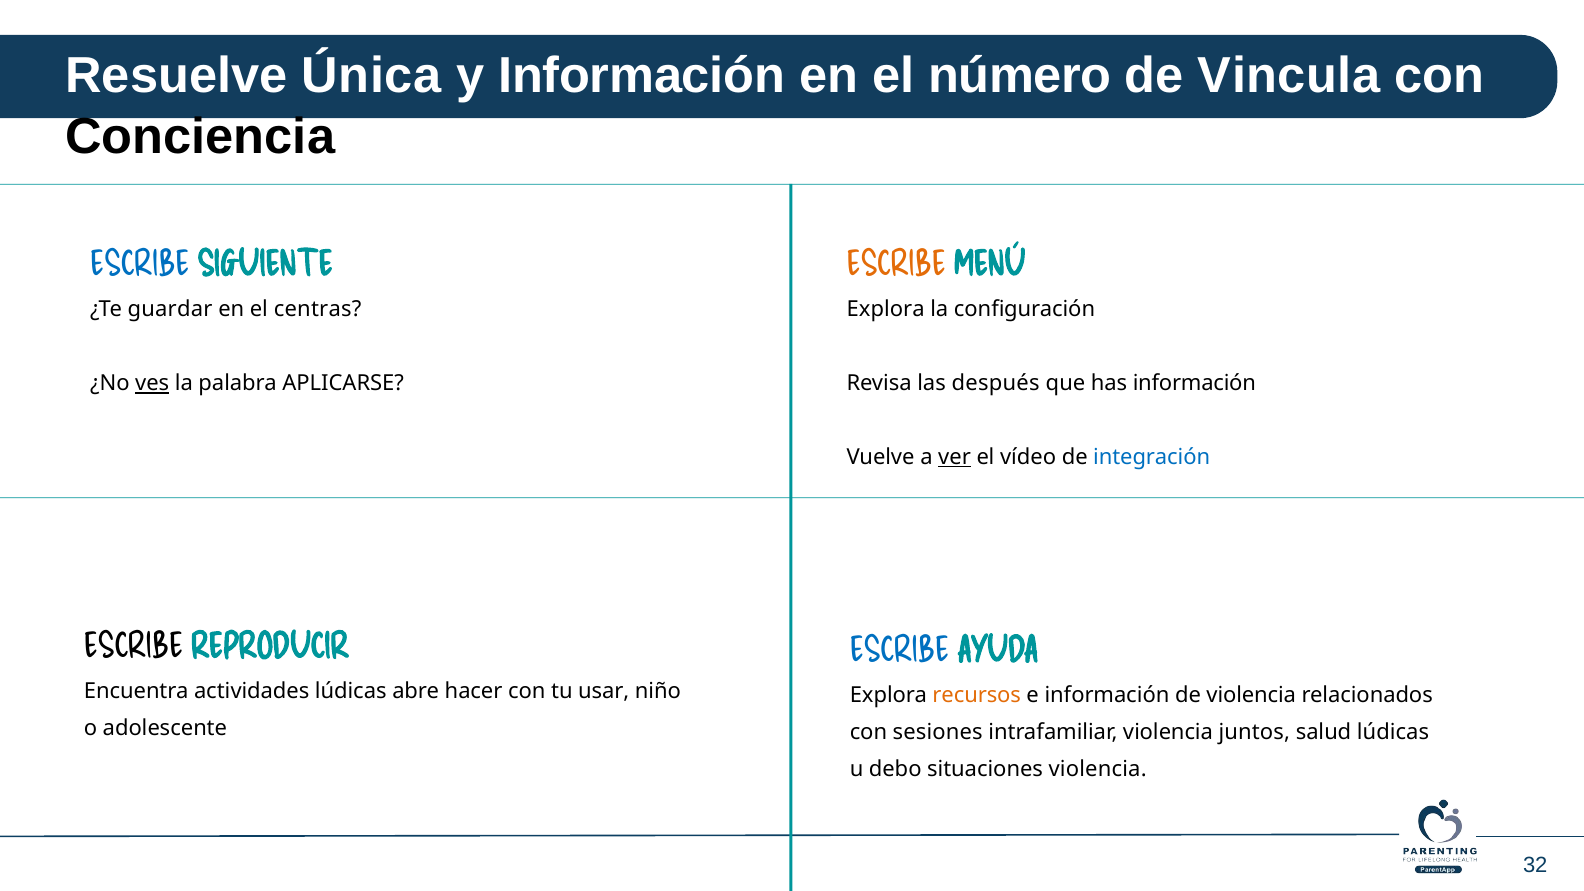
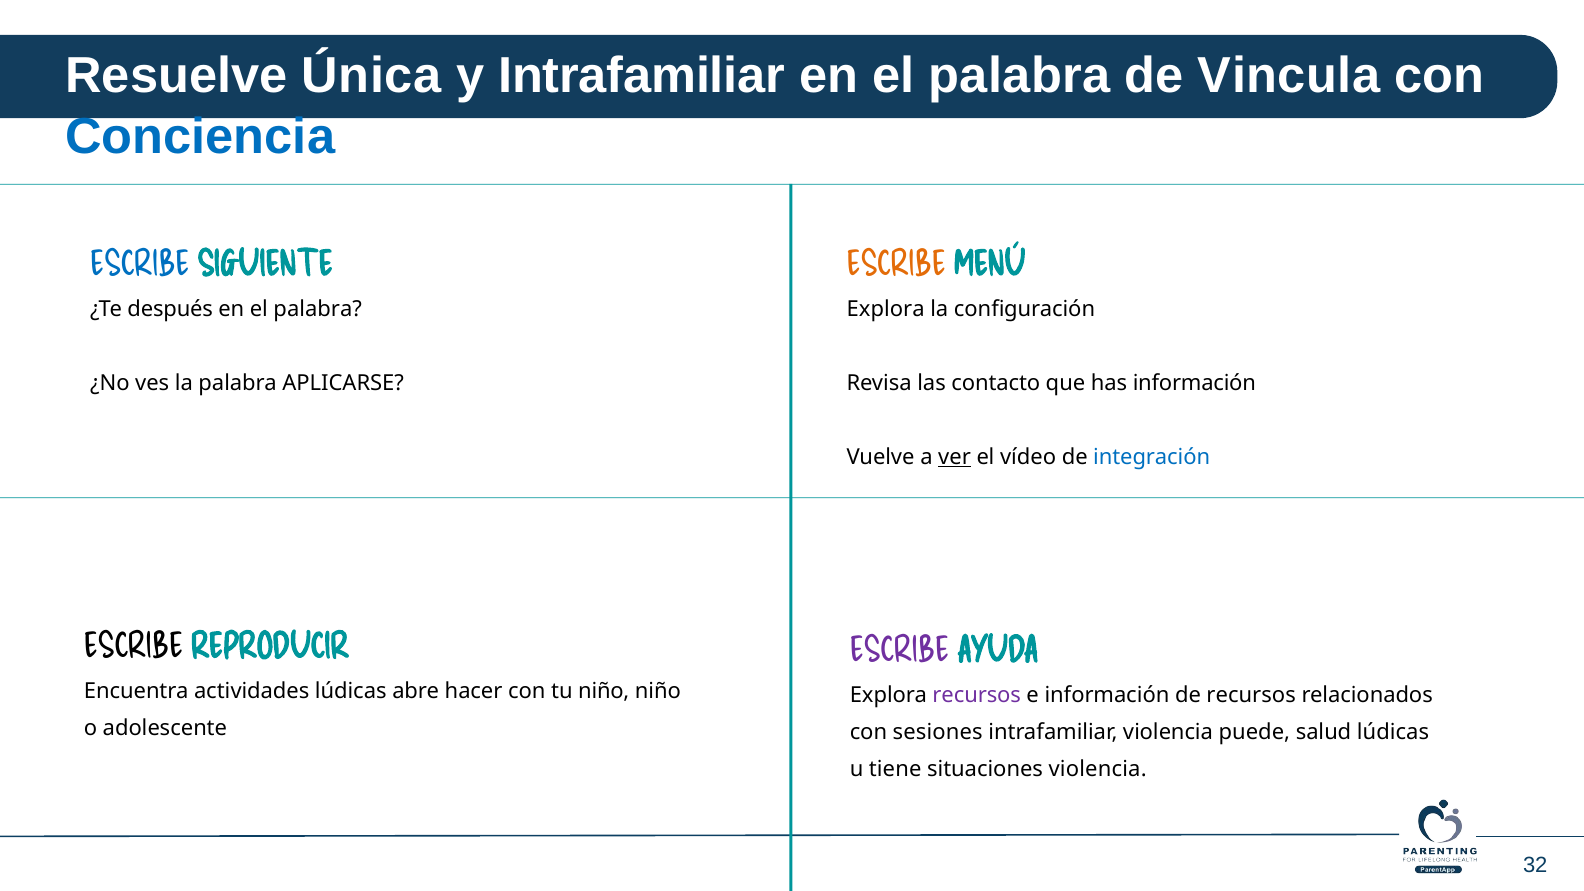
y Información: Información -> Intrafamiliar
número at (1020, 76): número -> palabra
Conciencia colour: black -> blue
guardar: guardar -> después
centras at (318, 309): centras -> palabra
ves underline: present -> none
después: después -> contacto
ESCRIBE at (899, 651) colour: blue -> purple
tu usar: usar -> niño
recursos at (977, 695) colour: orange -> purple
de violencia: violencia -> recursos
juntos: juntos -> puede
debo: debo -> tiene
